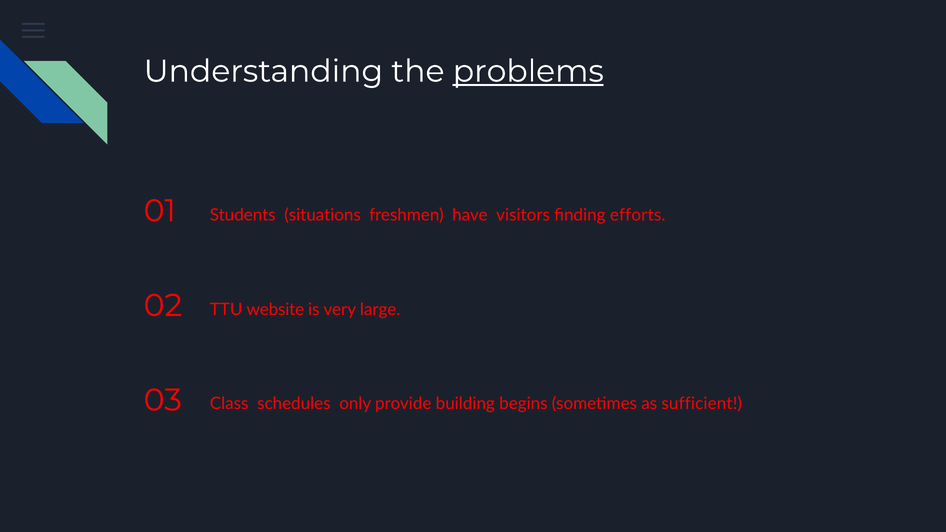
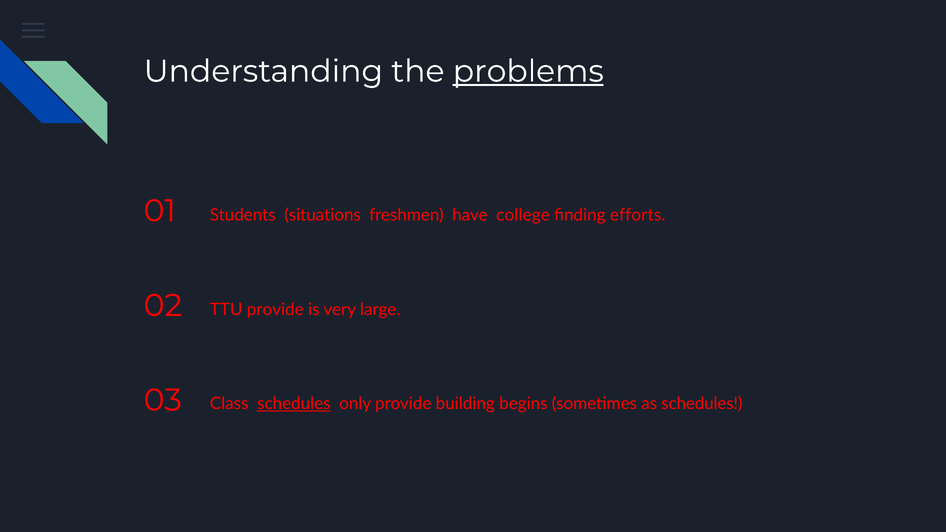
visitors: visitors -> college
TTU website: website -> provide
schedules at (294, 404) underline: none -> present
as sufficient: sufficient -> schedules
